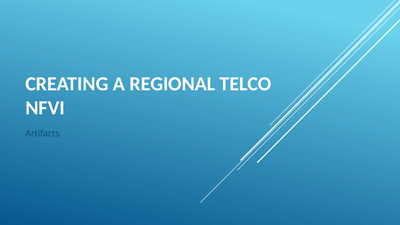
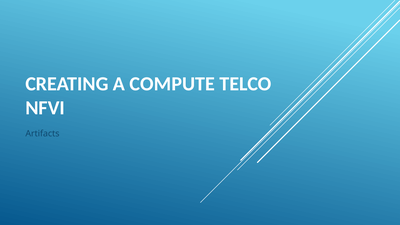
REGIONAL: REGIONAL -> COMPUTE
